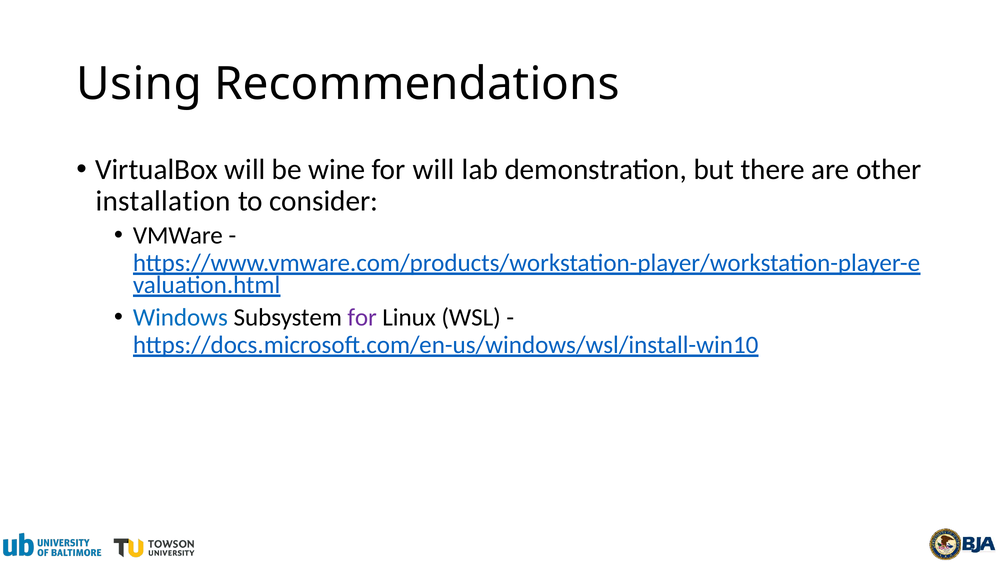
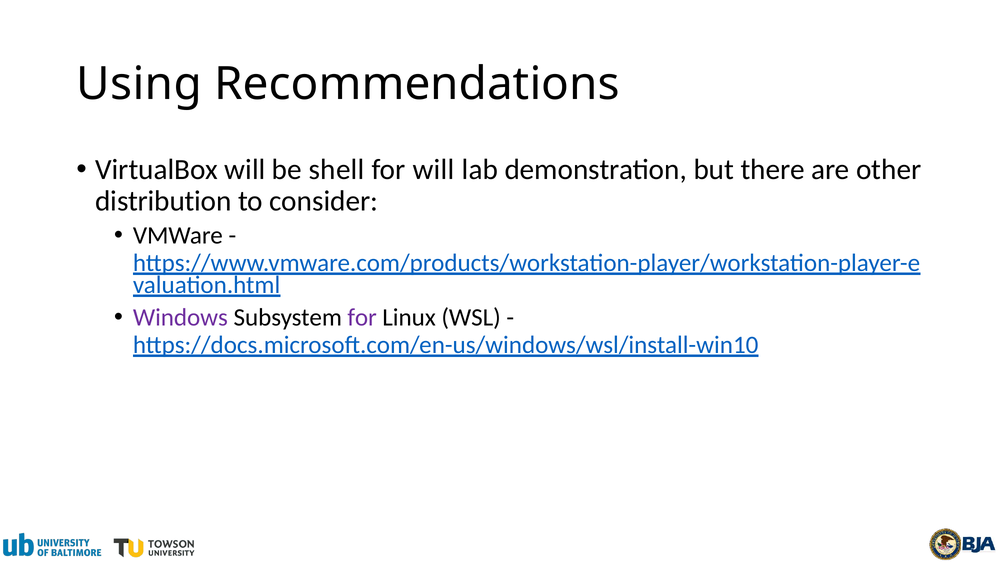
wine: wine -> shell
installation: installation -> distribution
Windows colour: blue -> purple
